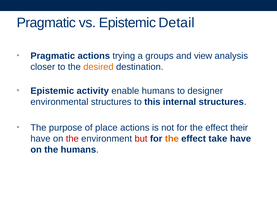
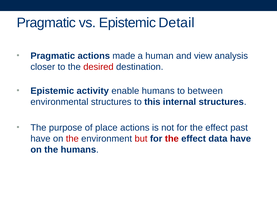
trying: trying -> made
groups: groups -> human
desired colour: orange -> red
designer: designer -> between
their: their -> past
the at (172, 139) colour: orange -> red
take: take -> data
